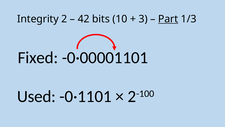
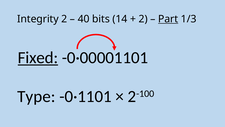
42: 42 -> 40
10: 10 -> 14
3 at (143, 19): 3 -> 2
Fixed underline: none -> present
Used: Used -> Type
